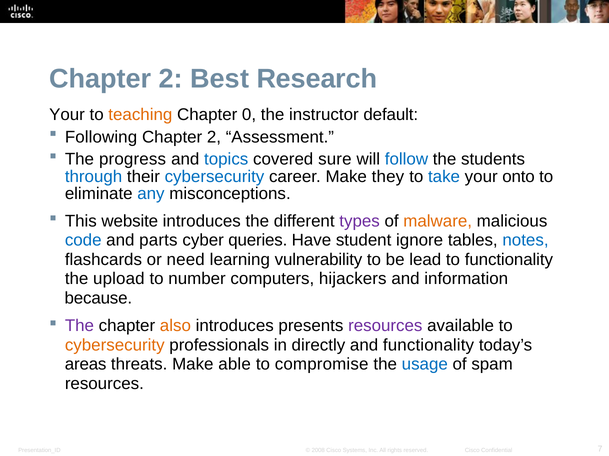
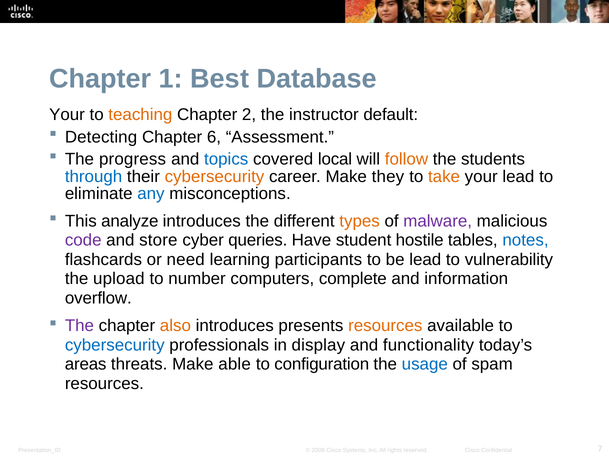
2 at (171, 79): 2 -> 1
Research: Research -> Database
0: 0 -> 2
Following: Following -> Detecting
2 at (214, 137): 2 -> 6
sure: sure -> local
follow colour: blue -> orange
cybersecurity at (214, 177) colour: blue -> orange
take colour: blue -> orange
your onto: onto -> lead
website: website -> analyze
types colour: purple -> orange
malware colour: orange -> purple
code colour: blue -> purple
parts: parts -> store
ignore: ignore -> hostile
vulnerability: vulnerability -> participants
to functionality: functionality -> vulnerability
hijackers: hijackers -> complete
because: because -> overflow
resources at (385, 326) colour: purple -> orange
cybersecurity at (115, 346) colour: orange -> blue
directly: directly -> display
compromise: compromise -> configuration
